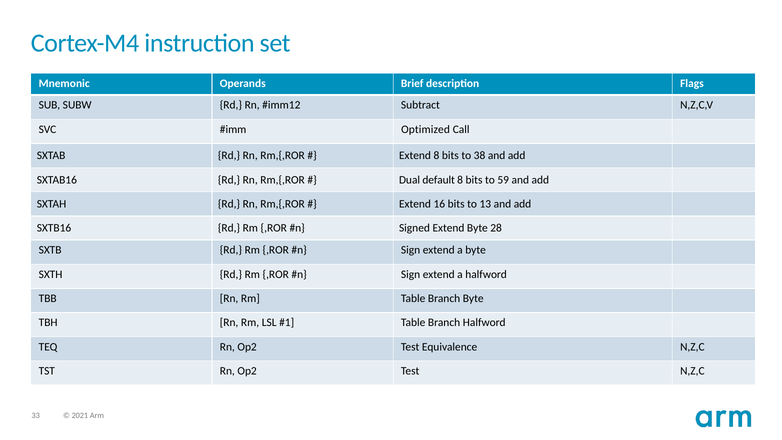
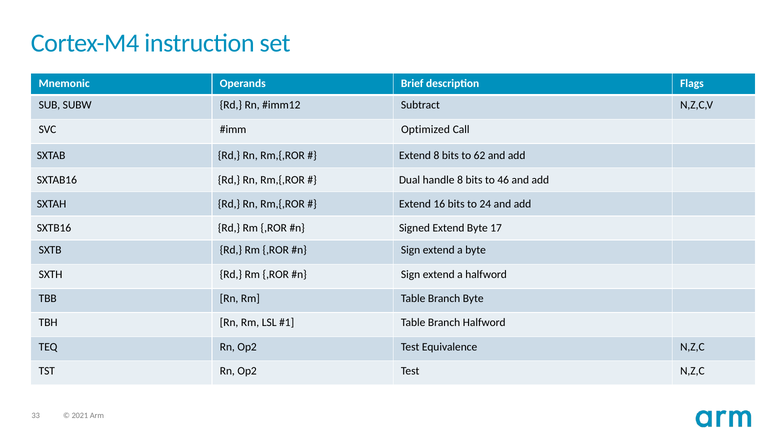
38: 38 -> 62
default: default -> handle
59: 59 -> 46
13: 13 -> 24
28: 28 -> 17
